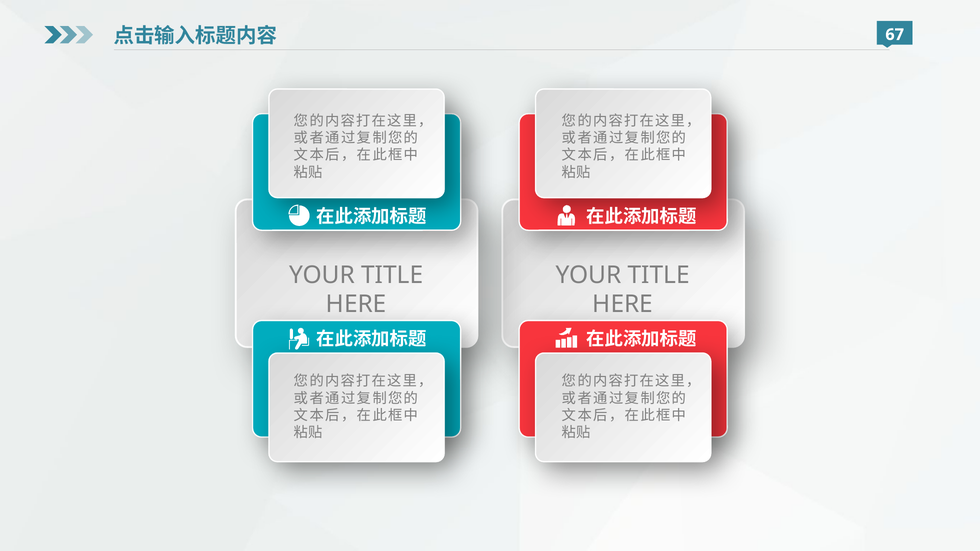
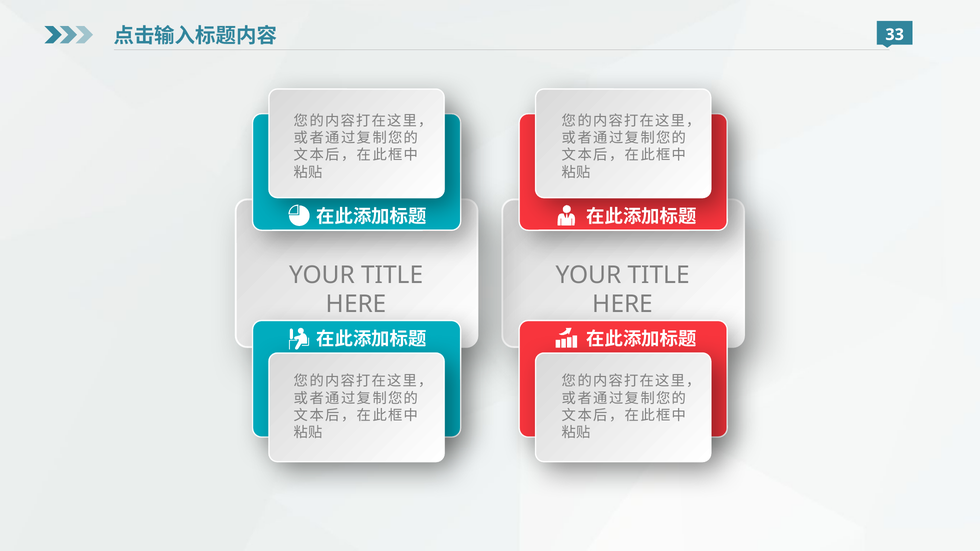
67: 67 -> 33
